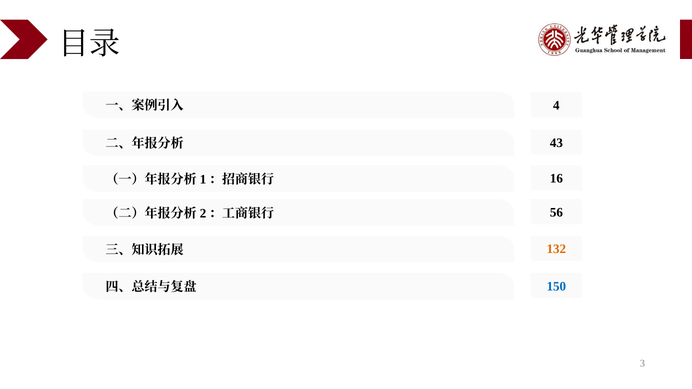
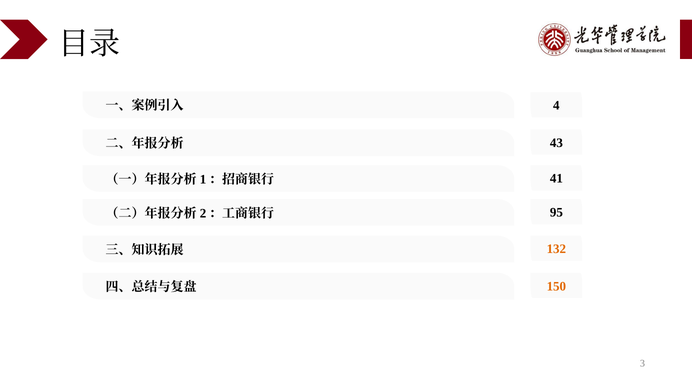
16: 16 -> 41
56: 56 -> 95
150 colour: blue -> orange
